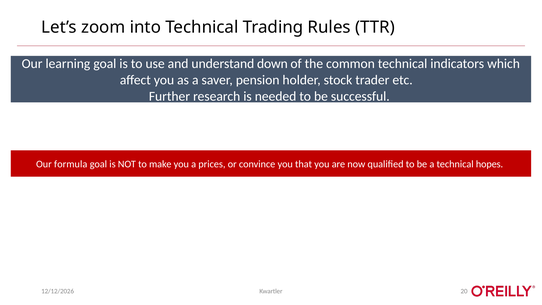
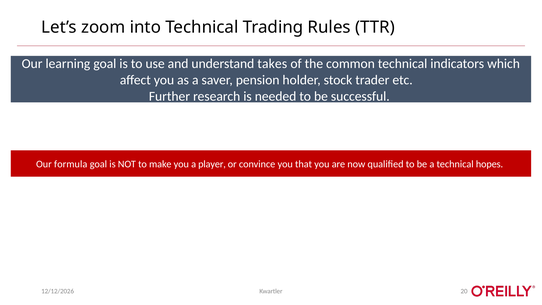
down: down -> takes
prices: prices -> player
